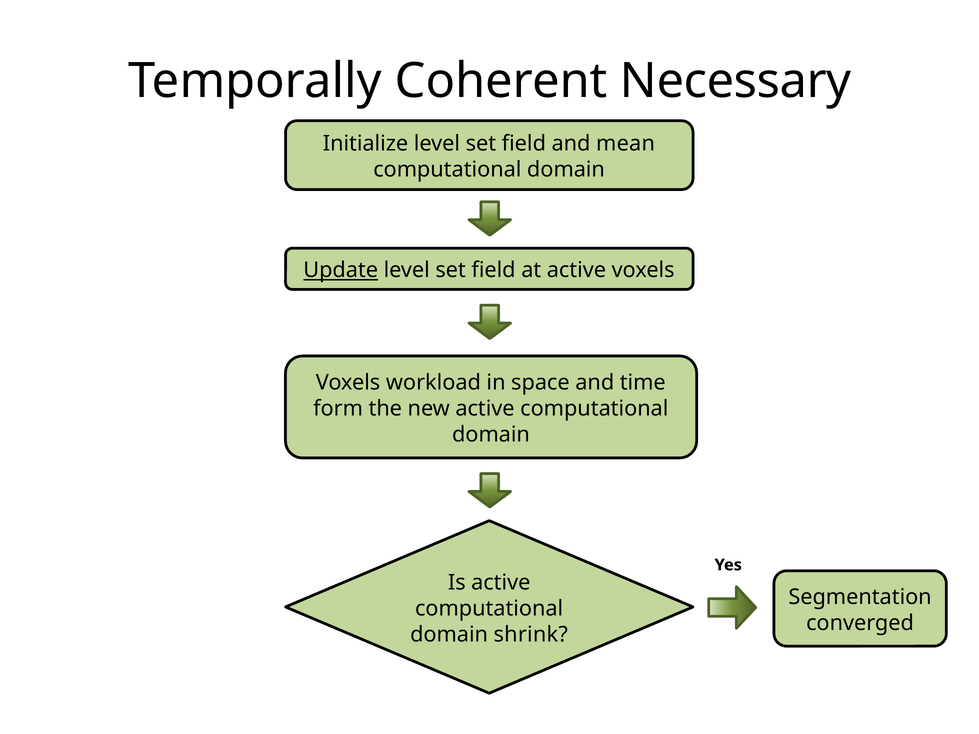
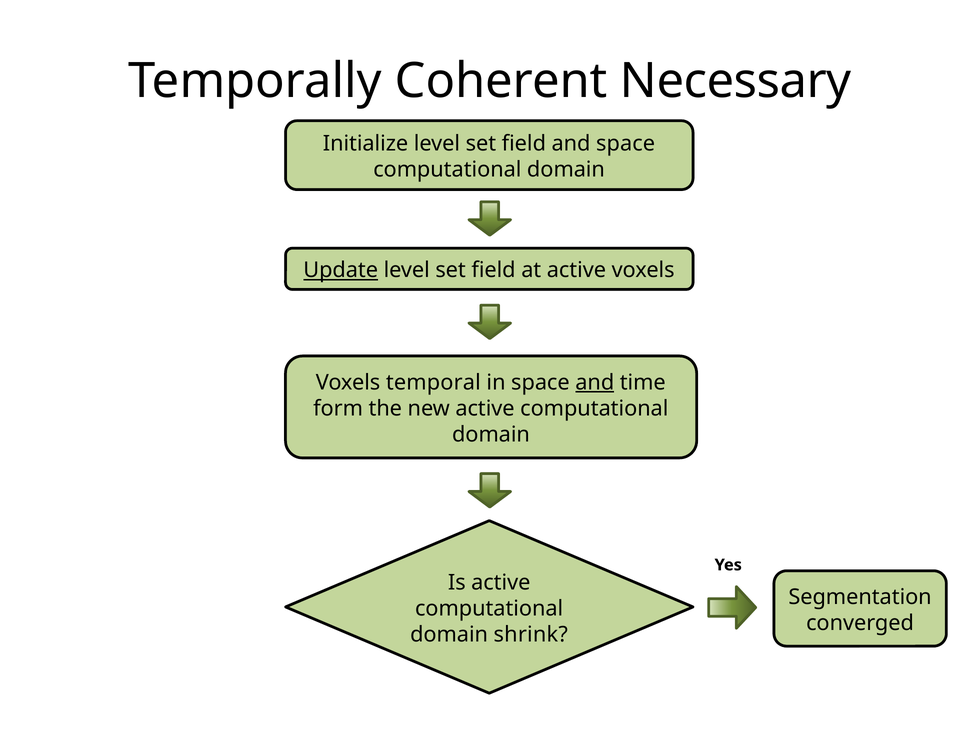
and mean: mean -> space
workload: workload -> temporal
and at (595, 382) underline: none -> present
